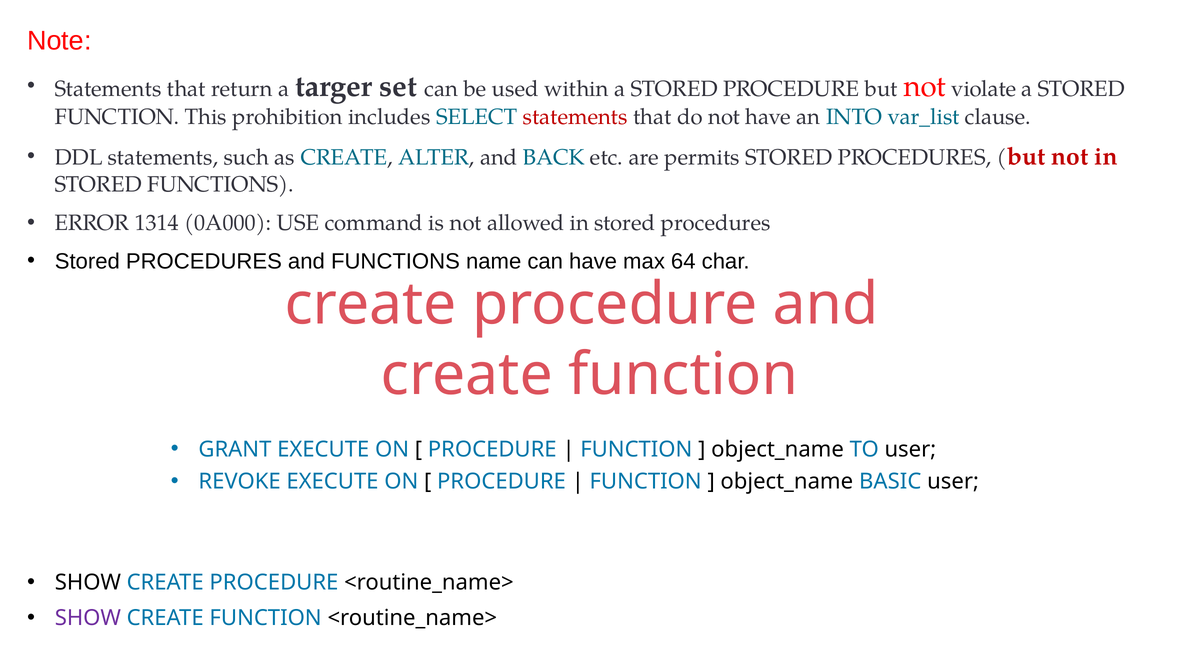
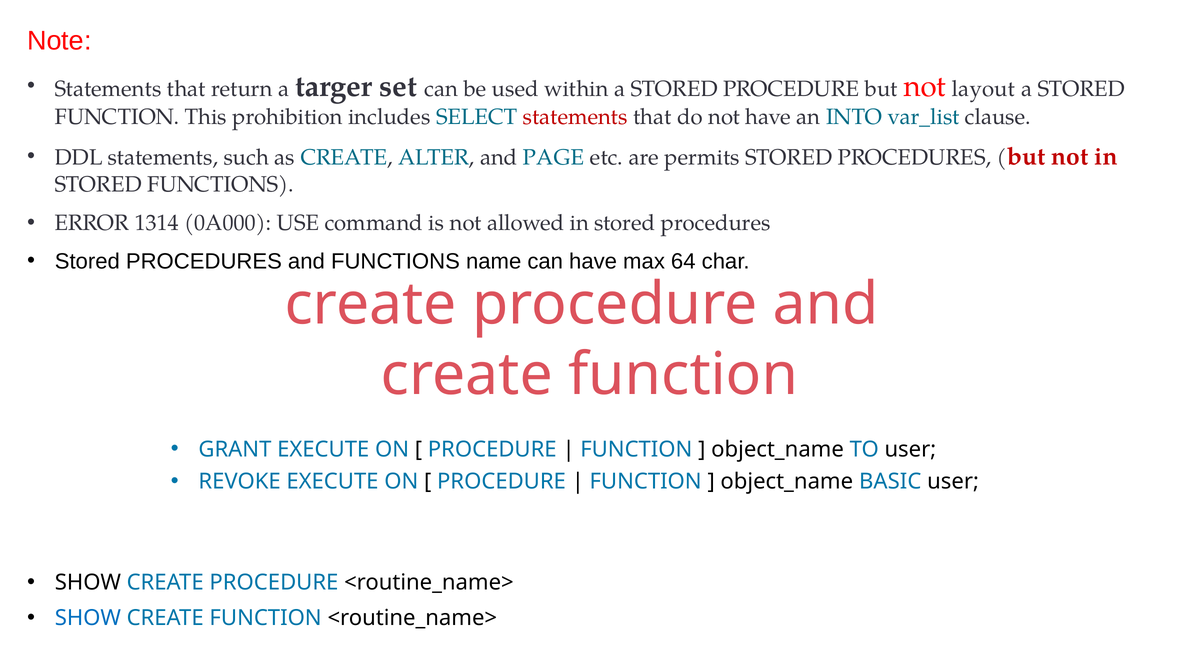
violate: violate -> layout
BACK: BACK -> PAGE
SHOW at (88, 618) colour: purple -> blue
